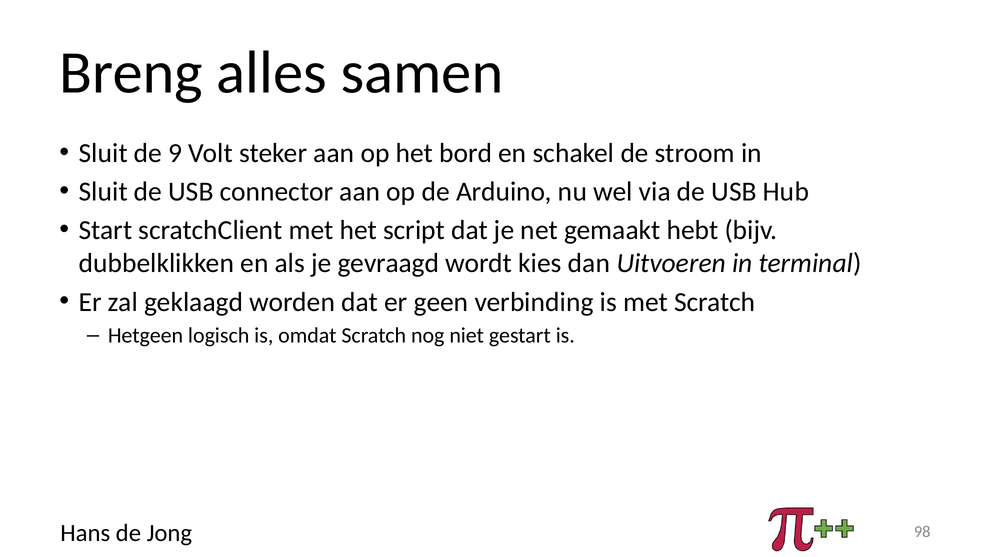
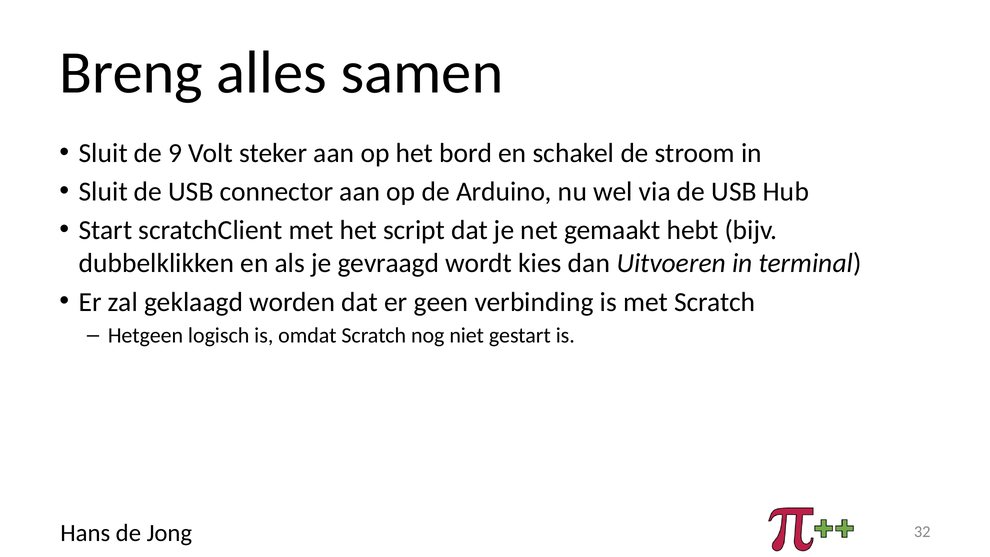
98: 98 -> 32
